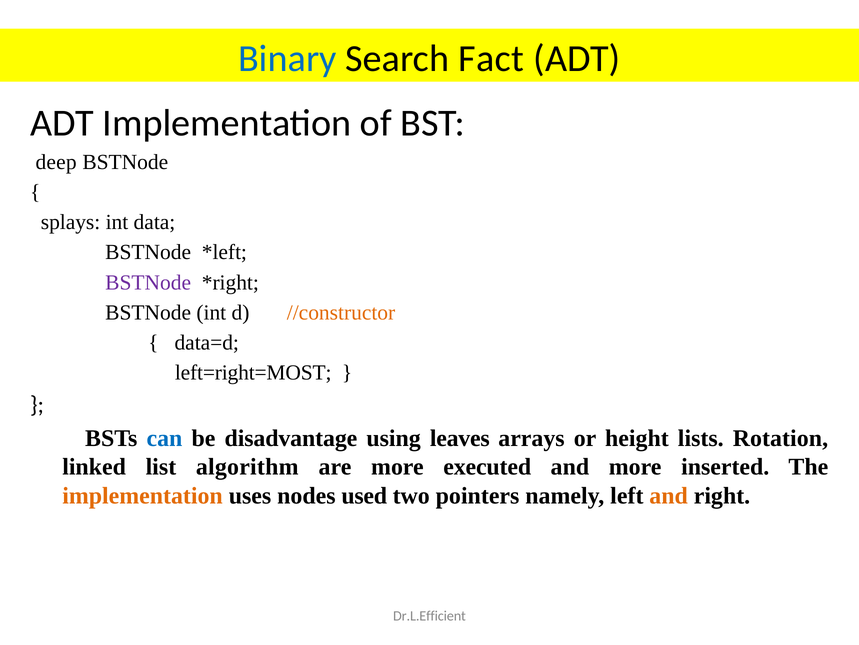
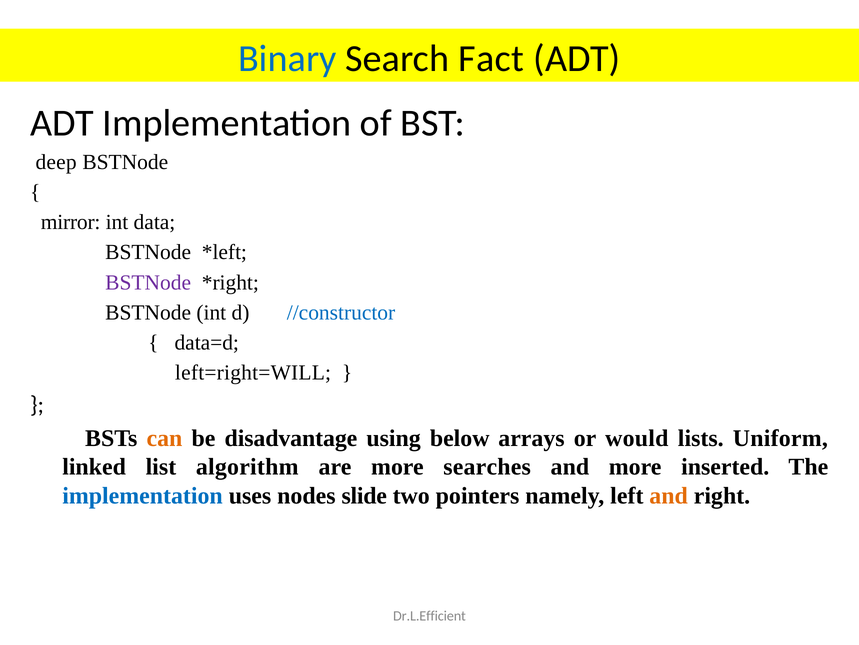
splays: splays -> mirror
//constructor colour: orange -> blue
left=right=MOST: left=right=MOST -> left=right=WILL
can colour: blue -> orange
leaves: leaves -> below
height: height -> would
Rotation: Rotation -> Uniform
executed: executed -> searches
implementation at (143, 495) colour: orange -> blue
used: used -> slide
